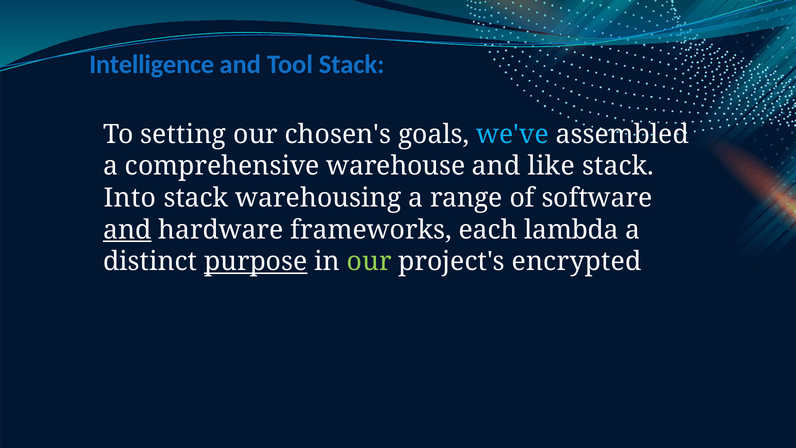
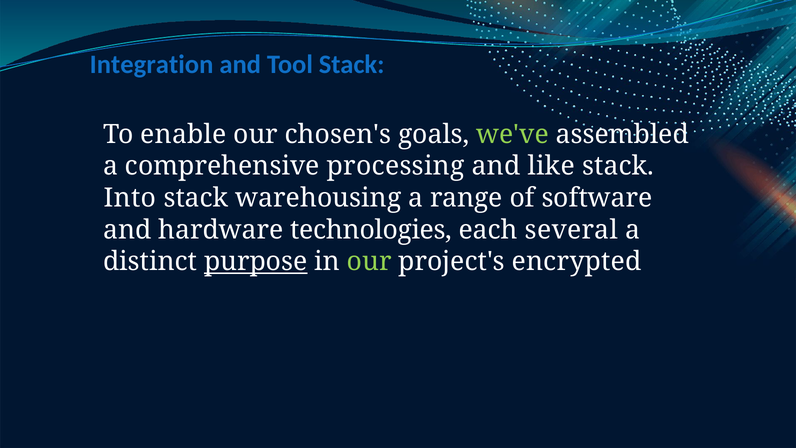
Intelligence: Intelligence -> Integration
setting: setting -> enable
we've colour: light blue -> light green
warehouse: warehouse -> processing
and at (127, 230) underline: present -> none
frameworks: frameworks -> technologies
lambda: lambda -> several
